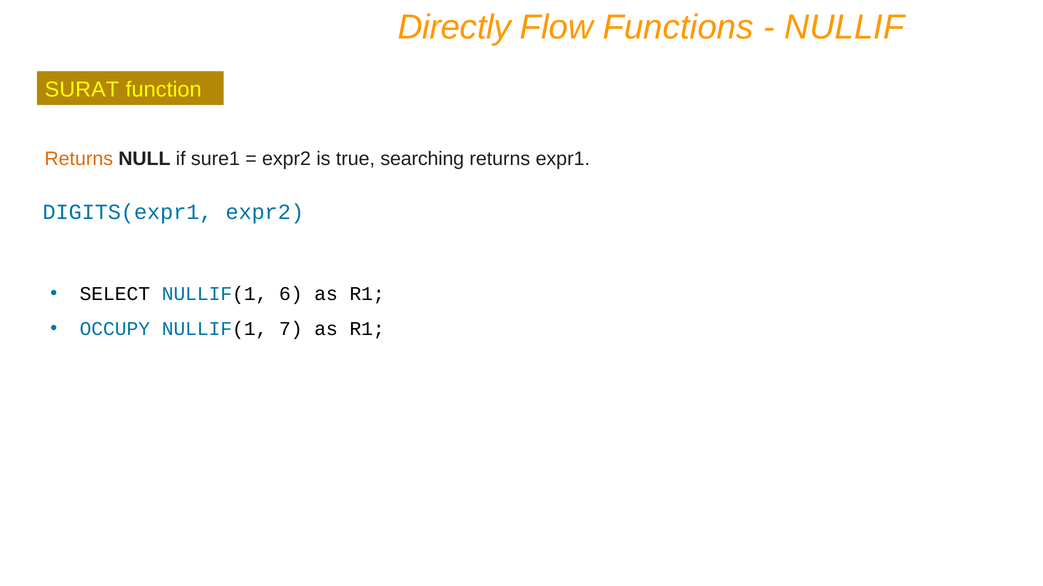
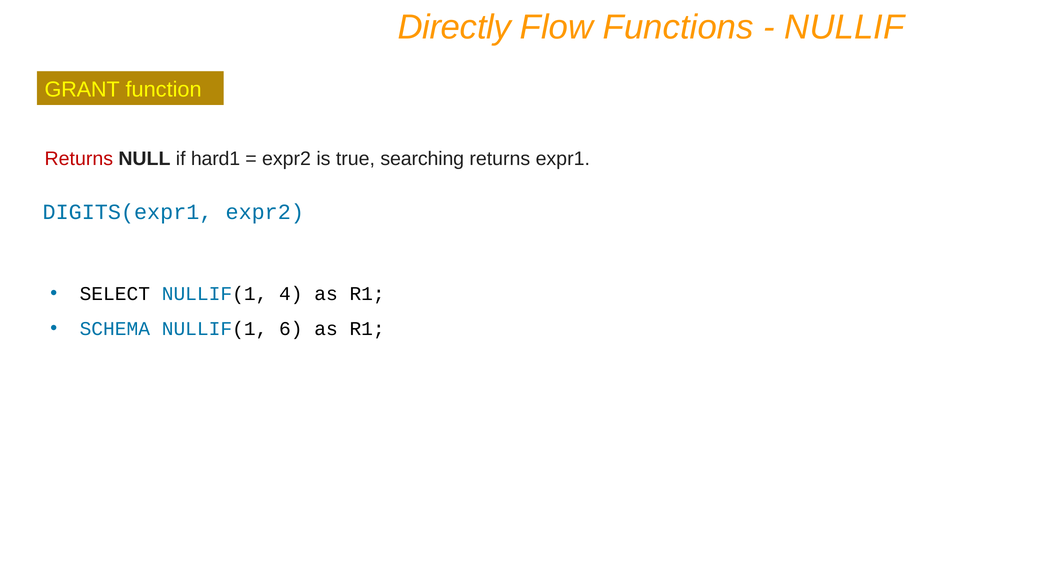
SURAT: SURAT -> GRANT
Returns at (79, 159) colour: orange -> red
sure1: sure1 -> hard1
6: 6 -> 4
OCCUPY: OCCUPY -> SCHEMA
7: 7 -> 6
